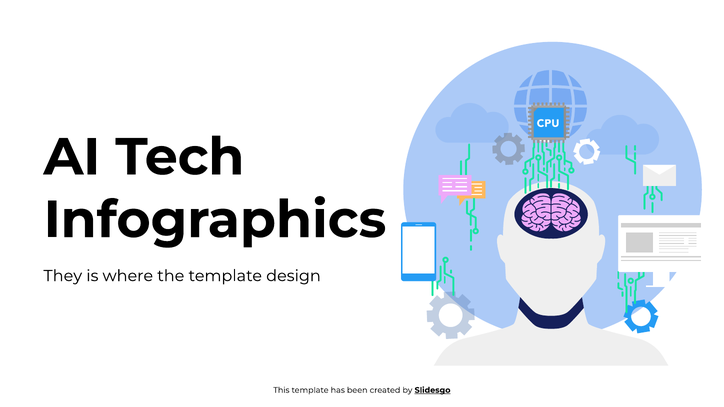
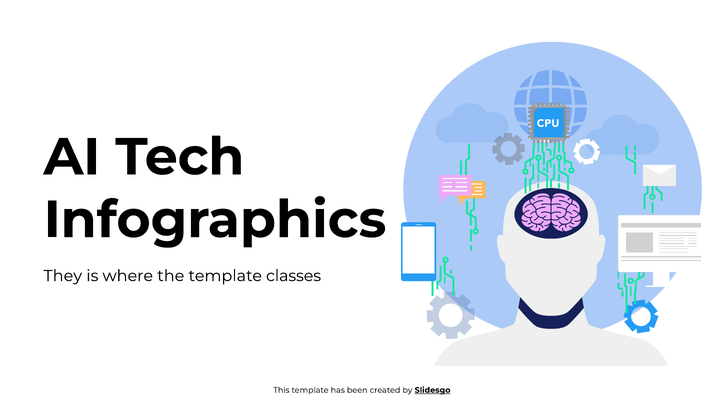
design: design -> classes
